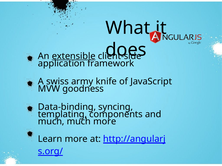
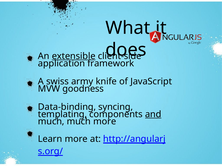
and underline: none -> present
